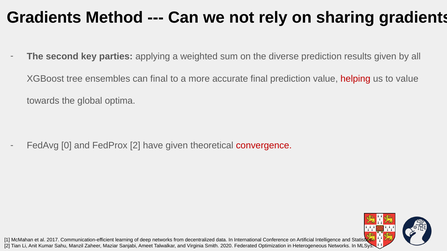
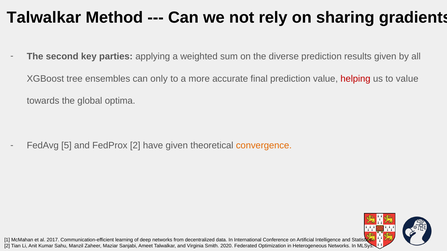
Gradients at (44, 18): Gradients -> Talwalkar
can final: final -> only
0: 0 -> 5
convergence colour: red -> orange
